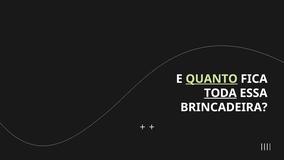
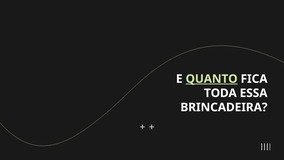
TODA underline: present -> none
